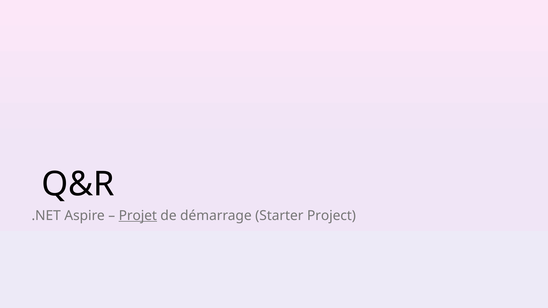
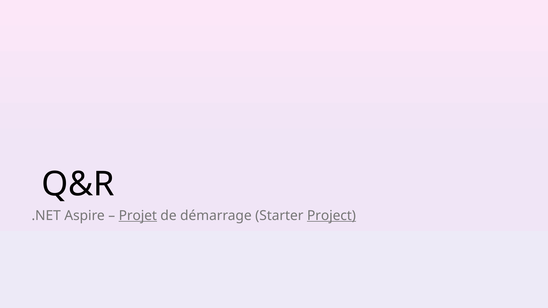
Project underline: none -> present
